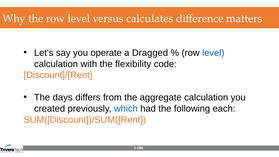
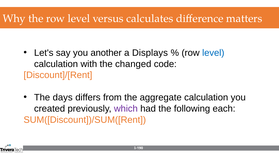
operate: operate -> another
Dragged: Dragged -> Displays
flexibility: flexibility -> changed
which colour: blue -> purple
